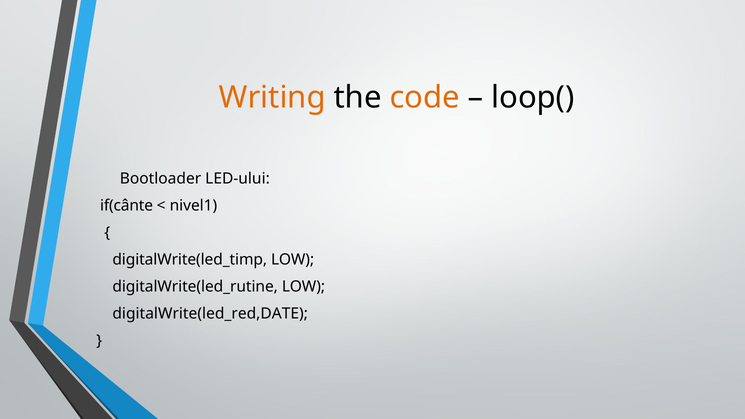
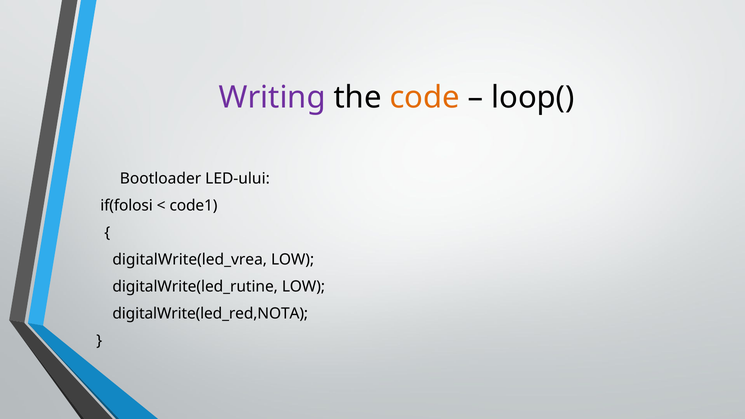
Writing colour: orange -> purple
if(cânte: if(cânte -> if(folosi
nivel1: nivel1 -> code1
digitalWrite(led_timp: digitalWrite(led_timp -> digitalWrite(led_vrea
digitalWrite(led_red,DATE: digitalWrite(led_red,DATE -> digitalWrite(led_red,NOTA
